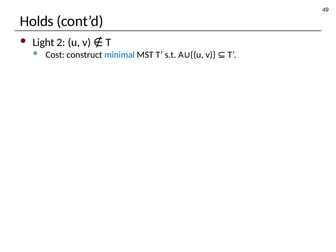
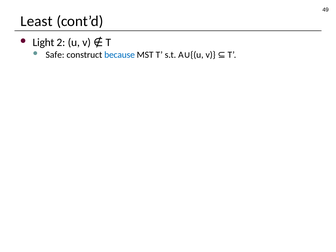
Holds: Holds -> Least
Cost: Cost -> Safe
minimal: minimal -> because
